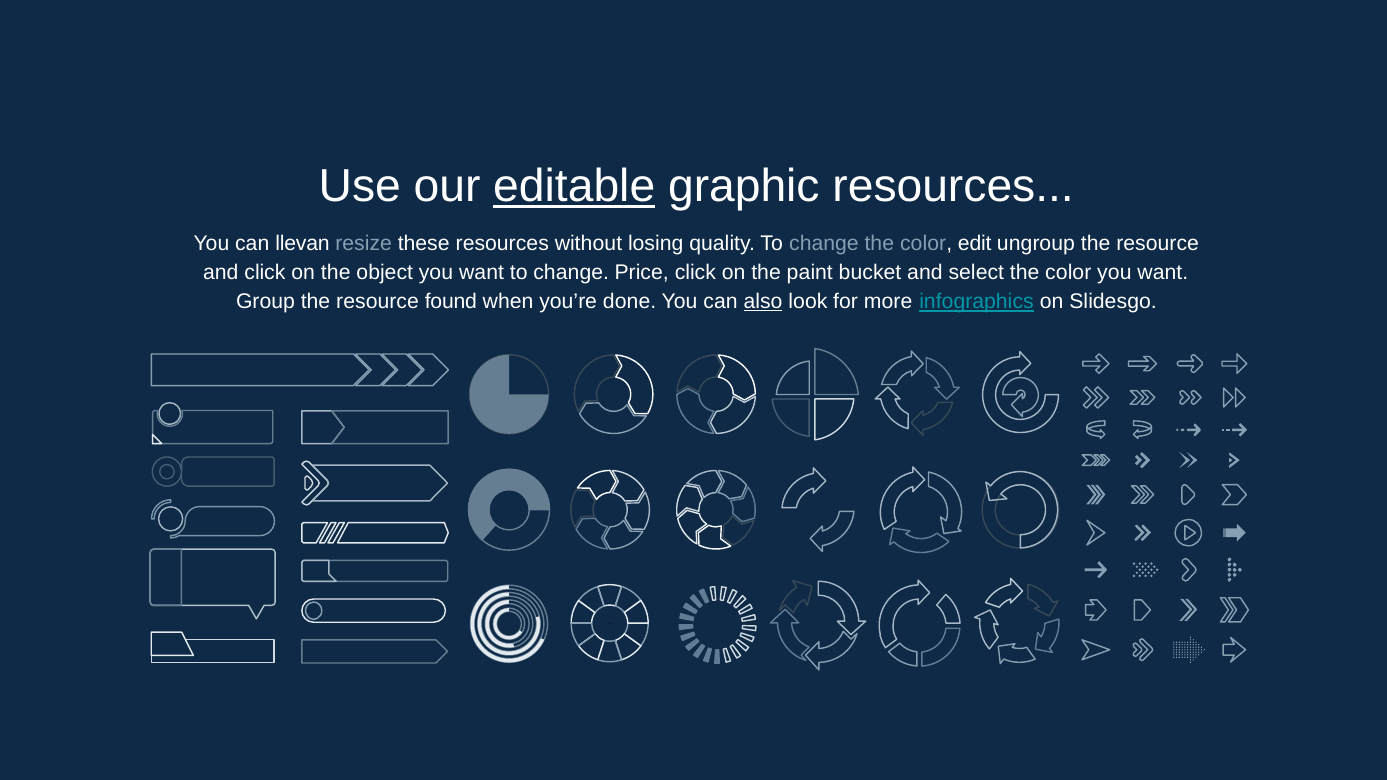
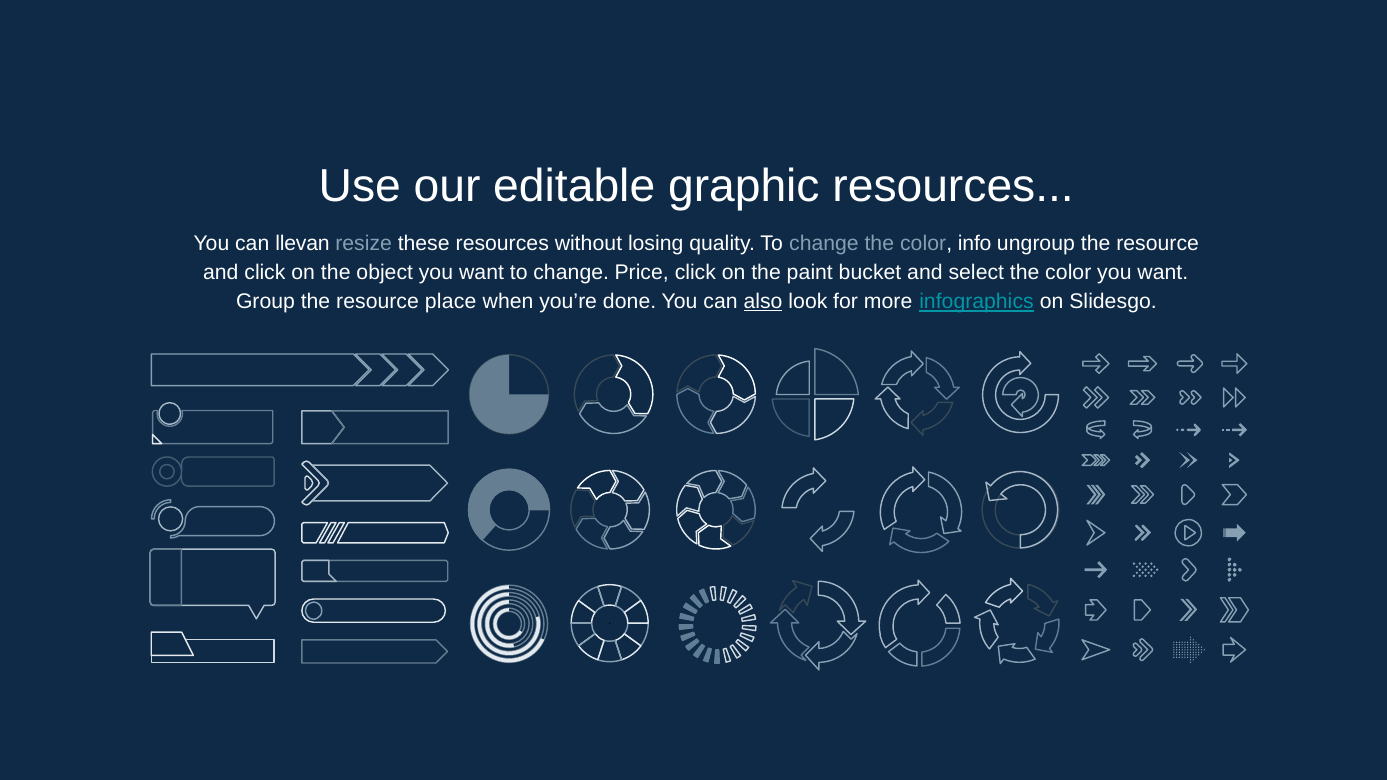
editable underline: present -> none
edit: edit -> info
found: found -> place
